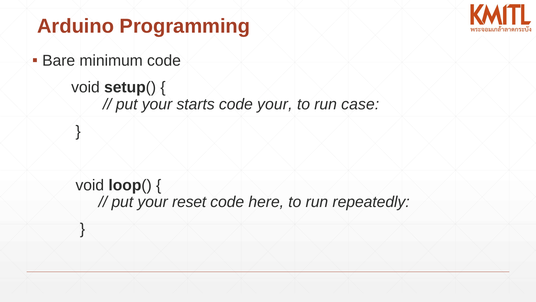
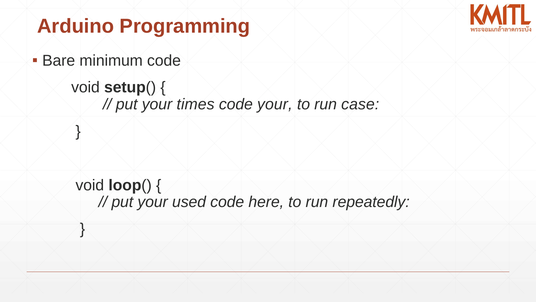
starts: starts -> times
reset: reset -> used
